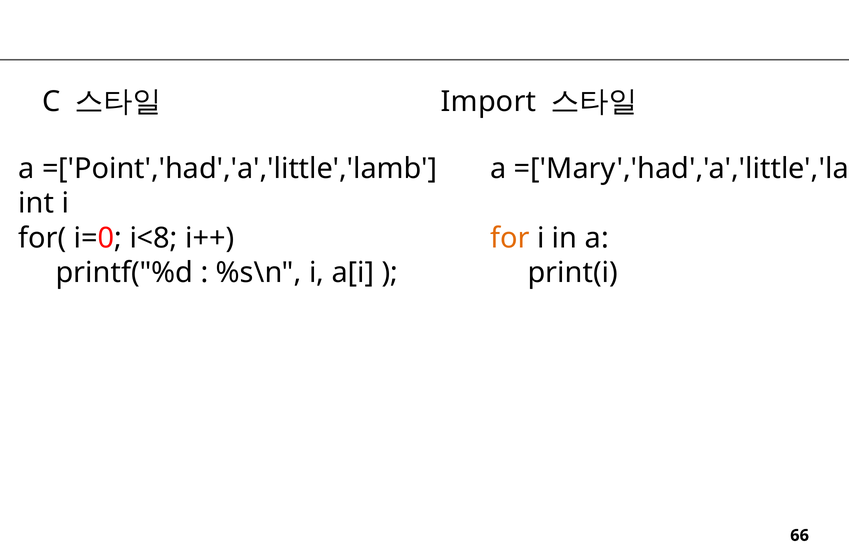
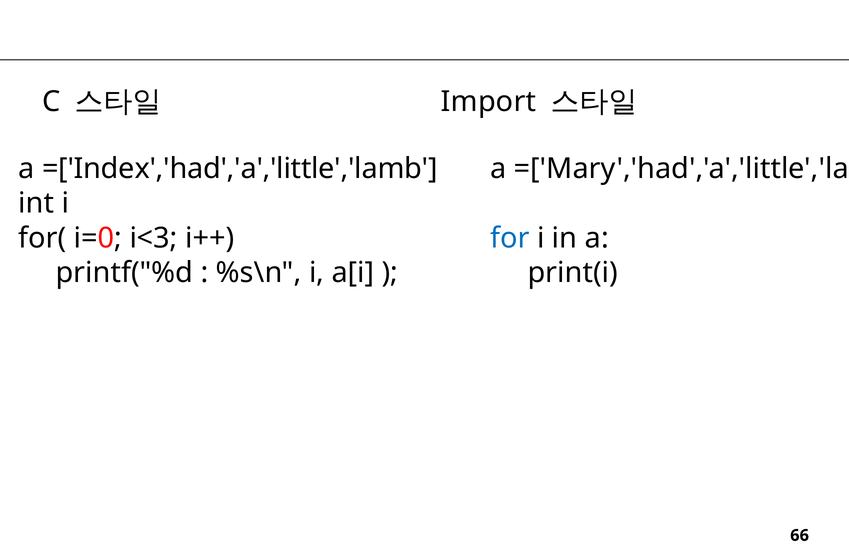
=['Point','had','a','little','lamb: =['Point','had','a','little','lamb -> =['Index','had','a','little','lamb
i<8: i<8 -> i<3
for colour: orange -> blue
